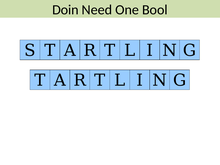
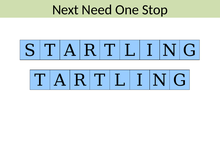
Doin: Doin -> Next
Bool: Bool -> Stop
